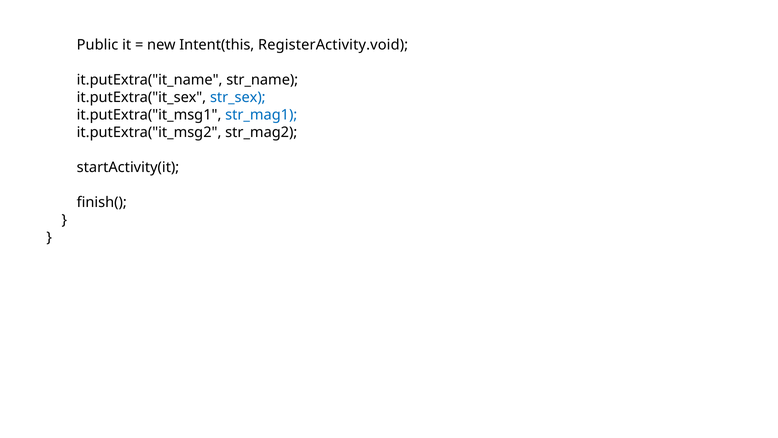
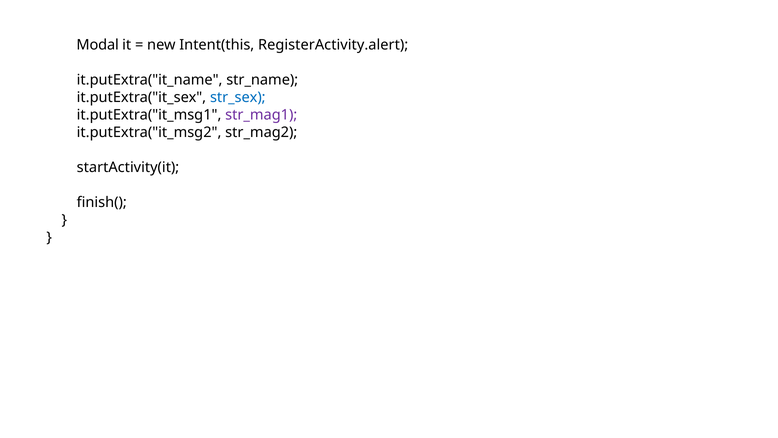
Public: Public -> Modal
RegisterActivity.void: RegisterActivity.void -> RegisterActivity.alert
str_mag1 colour: blue -> purple
